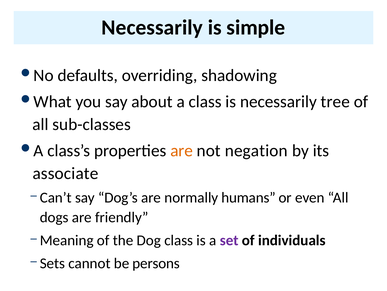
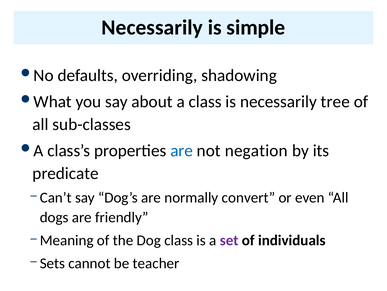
are at (182, 150) colour: orange -> blue
associate: associate -> predicate
humans: humans -> convert
persons: persons -> teacher
